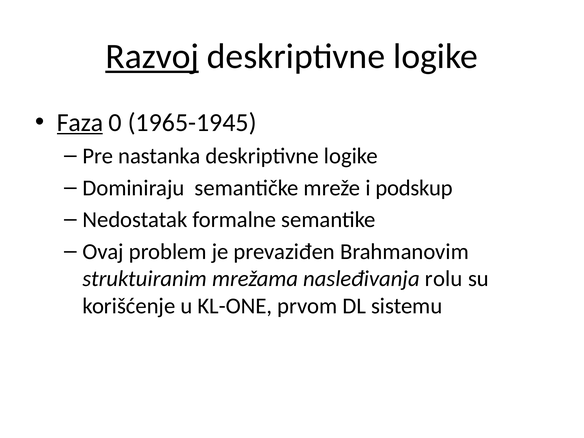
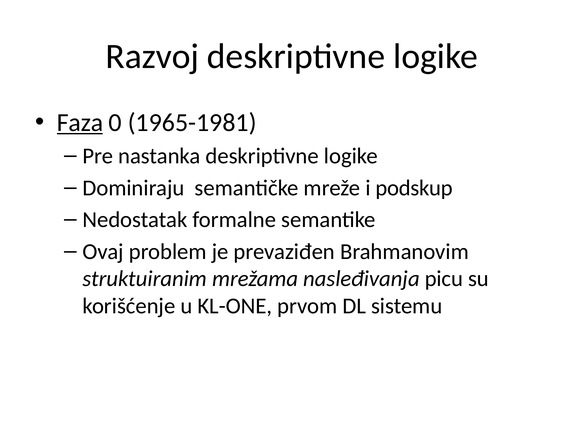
Razvoj underline: present -> none
1965-1945: 1965-1945 -> 1965-1981
rolu: rolu -> picu
